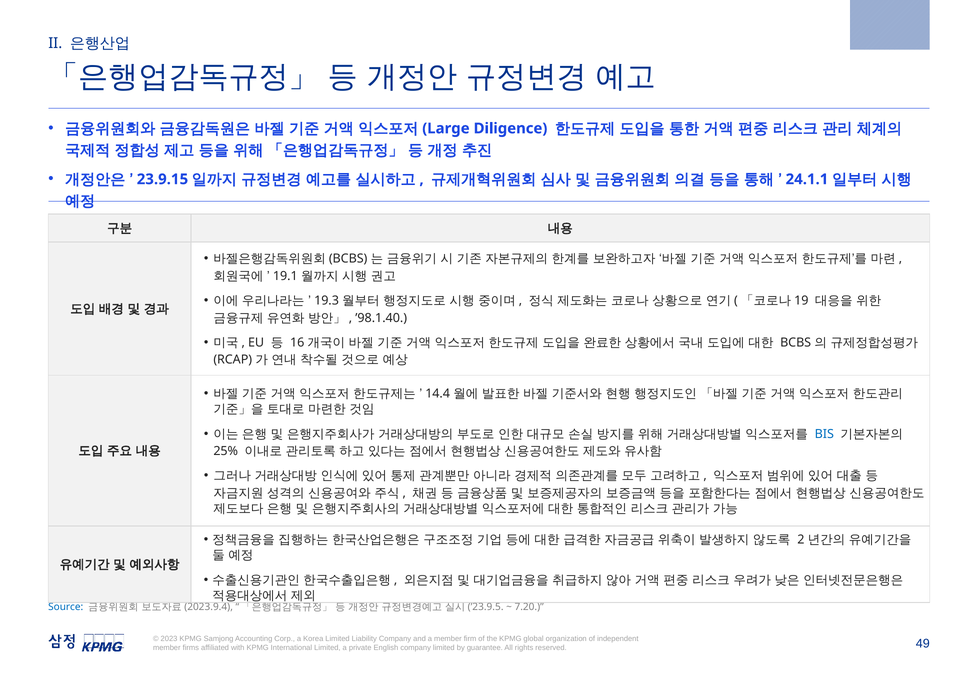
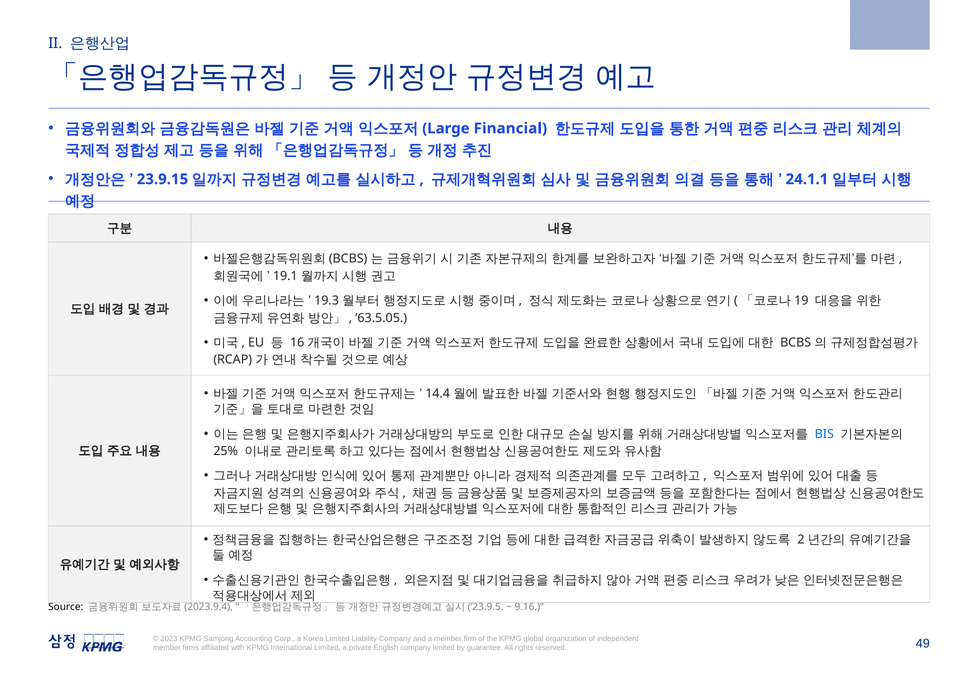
Diligence: Diligence -> Financial
’98.1.40: ’98.1.40 -> ’63.5.05
Source colour: blue -> black
7.20: 7.20 -> 9.16
